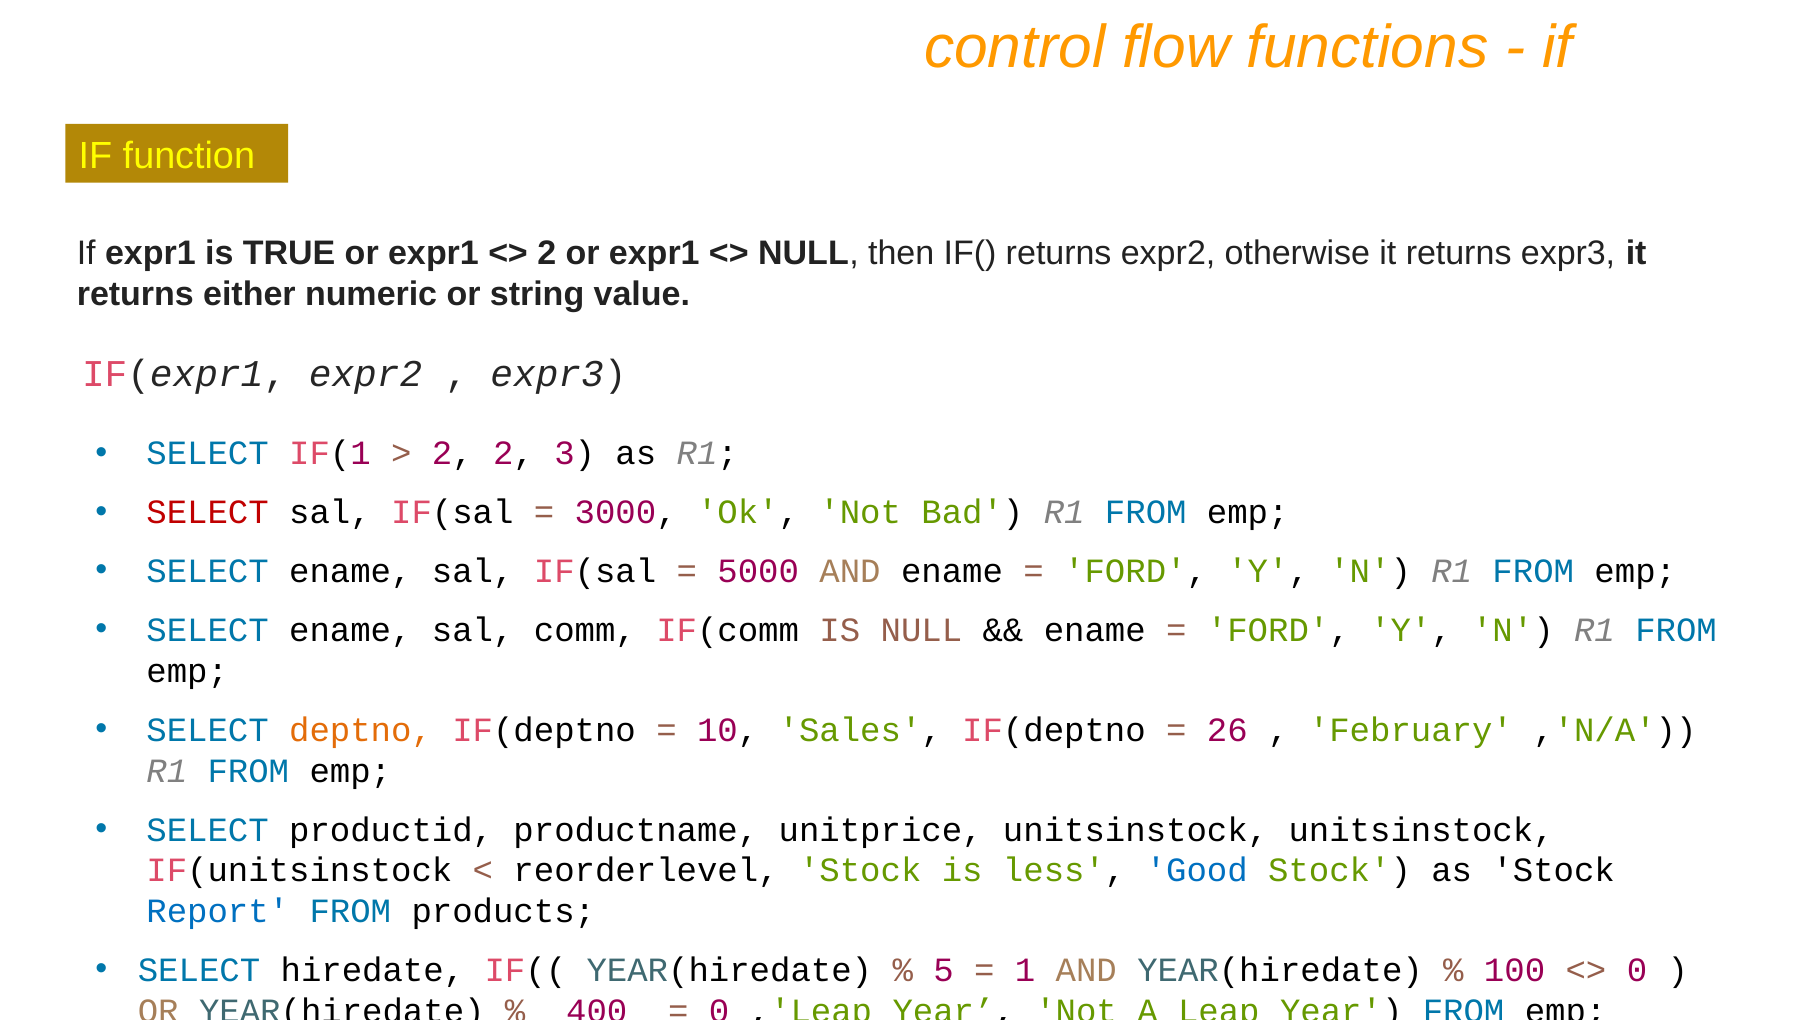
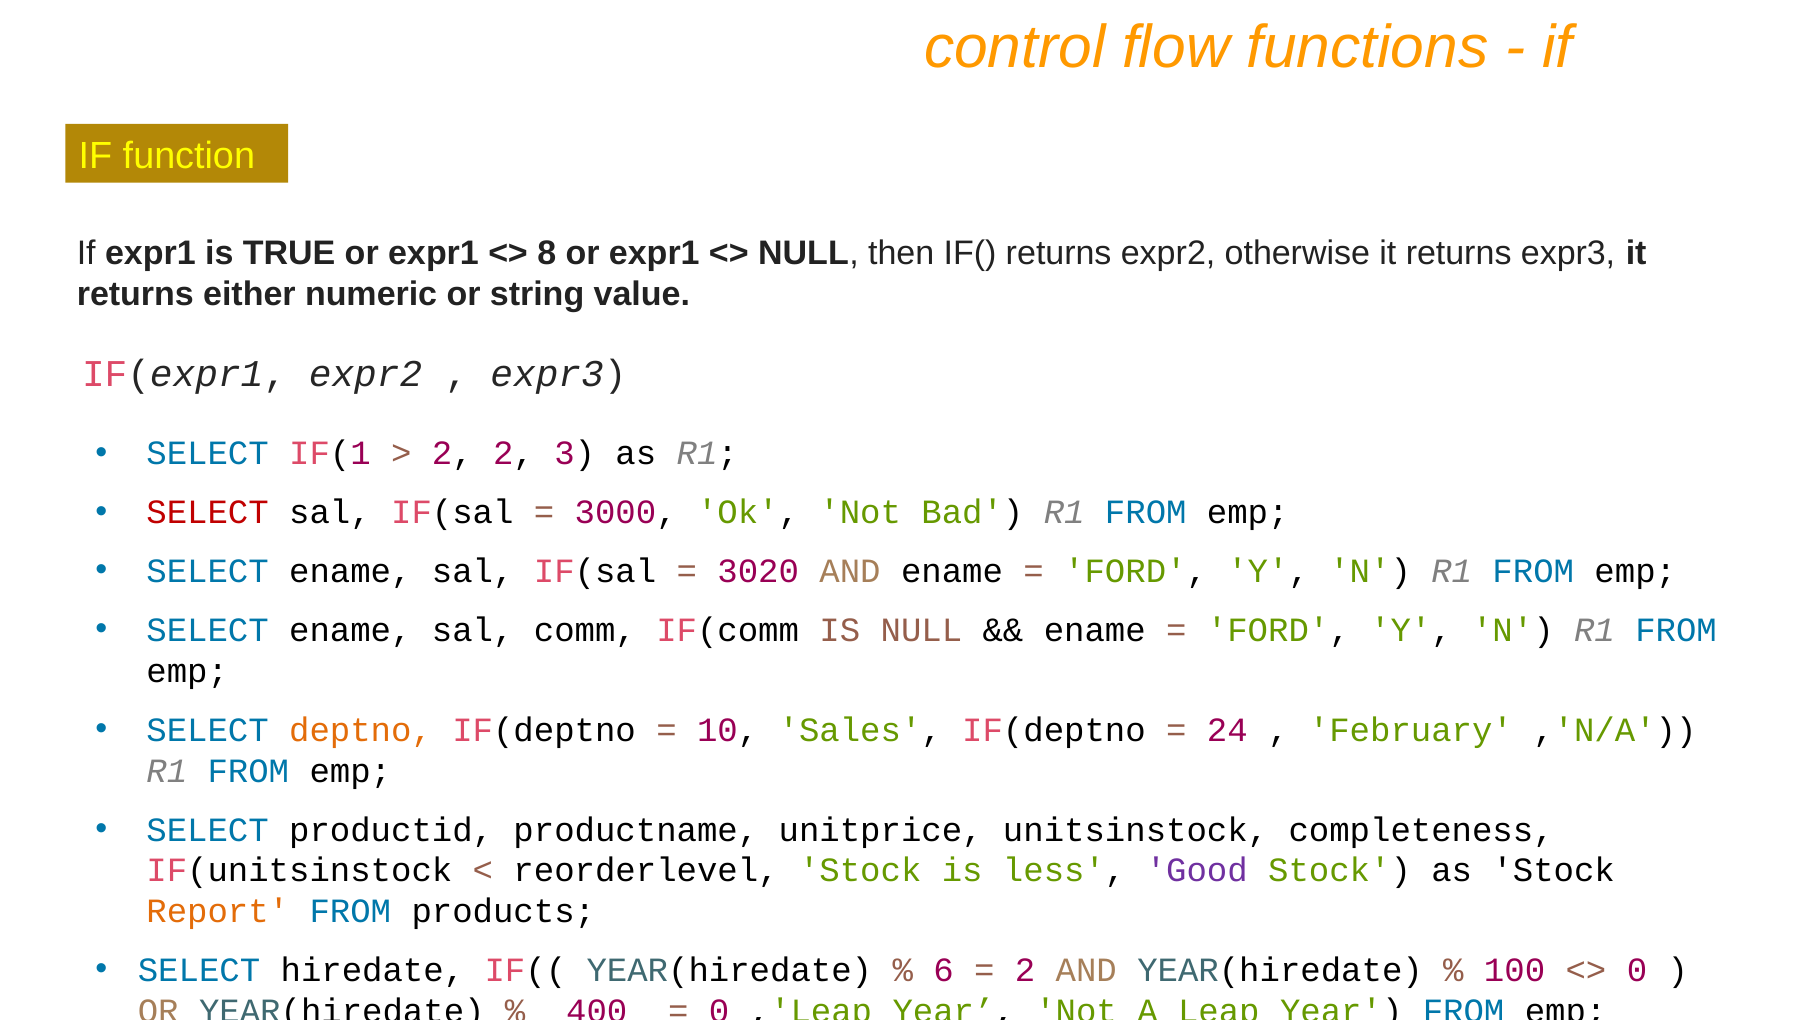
2 at (547, 253): 2 -> 8
5000: 5000 -> 3020
26: 26 -> 24
unitsinstock unitsinstock: unitsinstock -> completeness
Good colour: blue -> purple
Report colour: blue -> orange
5: 5 -> 6
1 at (1025, 970): 1 -> 2
